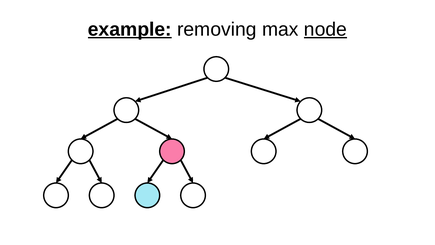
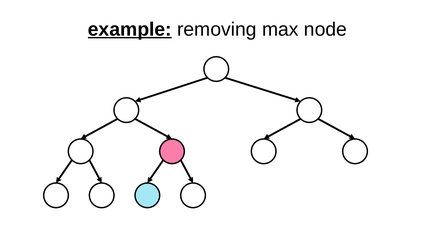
node underline: present -> none
